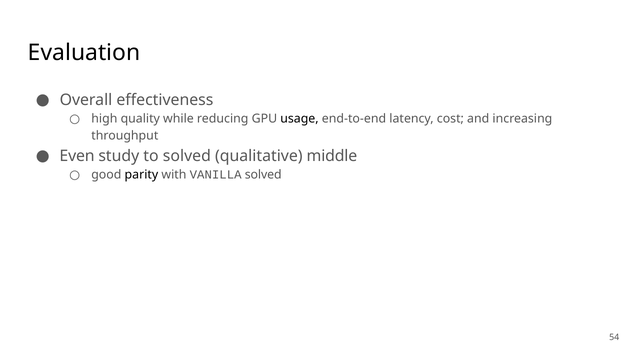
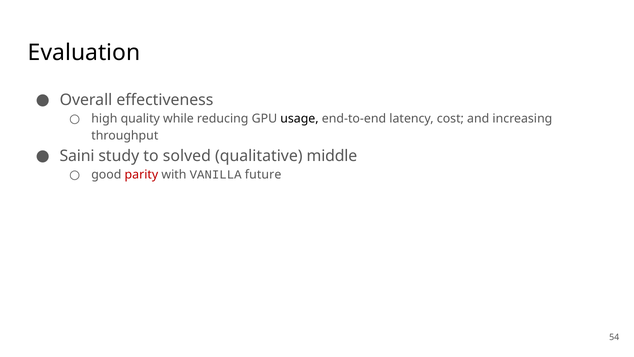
Even: Even -> Saini
parity colour: black -> red
VANILLA solved: solved -> future
